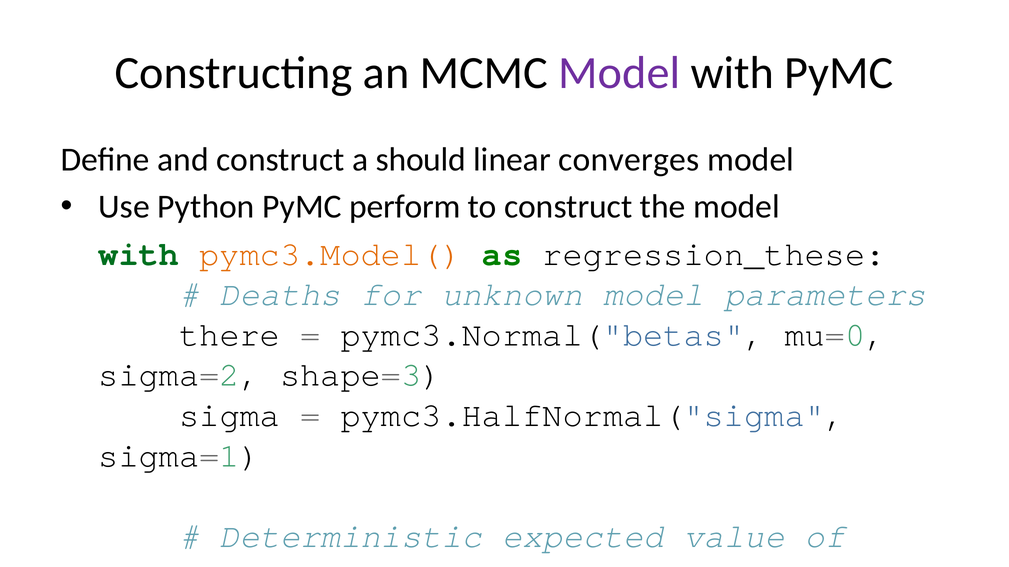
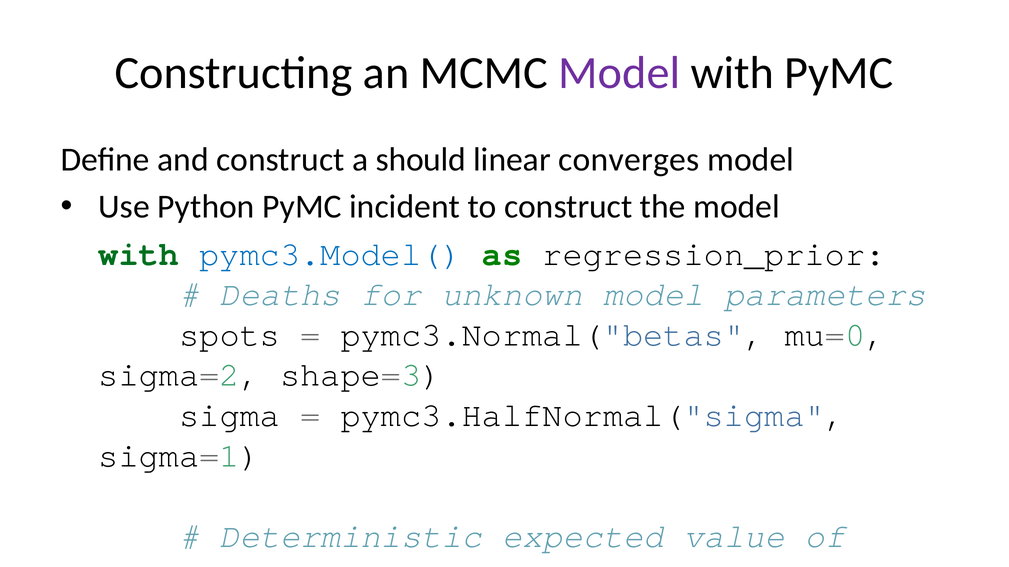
perform: perform -> incident
pymc3.Model( colour: orange -> blue
regression_these: regression_these -> regression_prior
there: there -> spots
